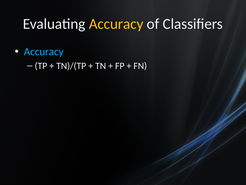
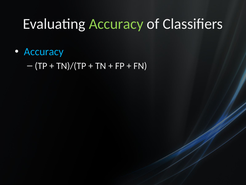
Accuracy at (116, 24) colour: yellow -> light green
